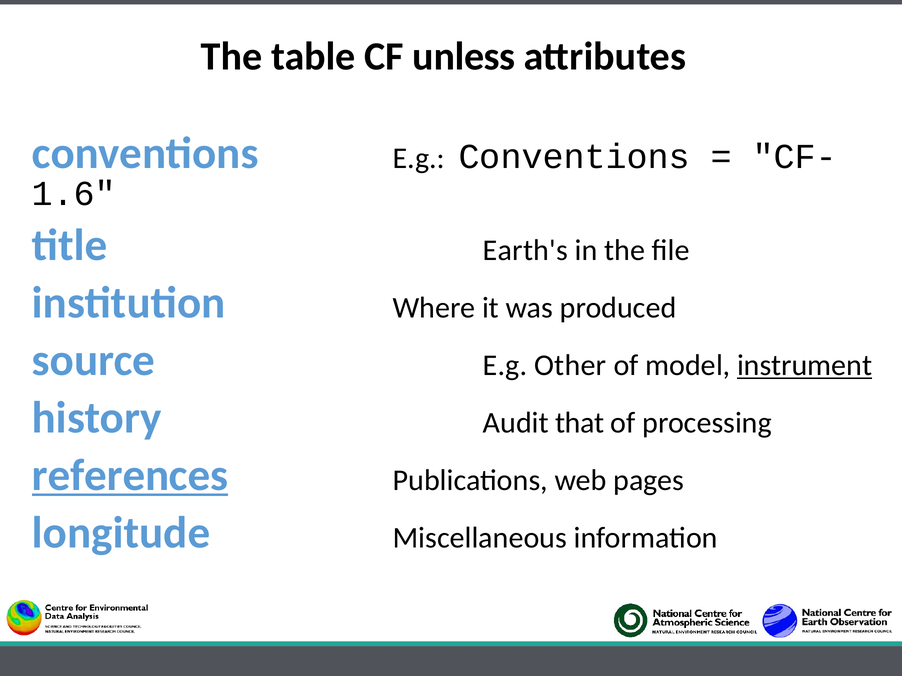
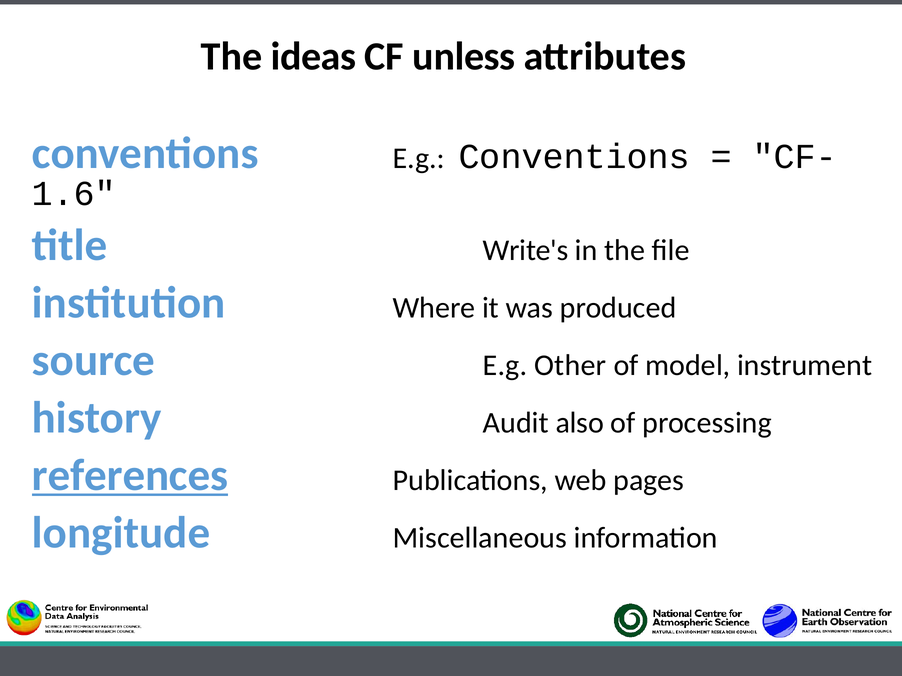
table: table -> ideas
Earth's: Earth's -> Write's
instrument underline: present -> none
that: that -> also
